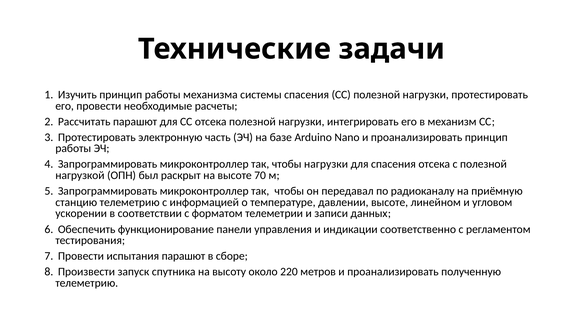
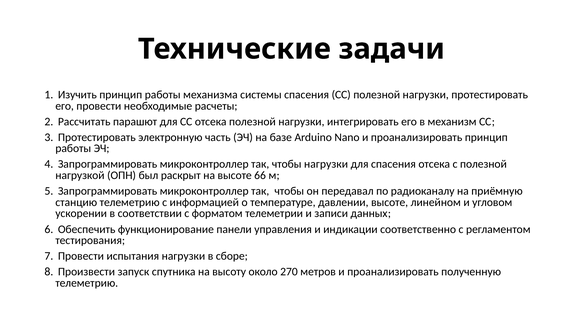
70: 70 -> 66
испытания парашют: парашют -> нагрузки
220: 220 -> 270
